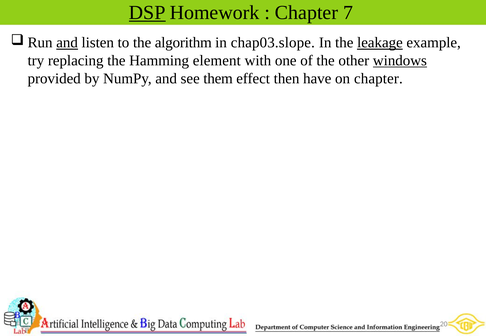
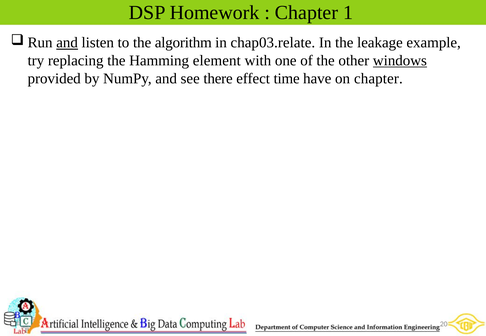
DSP underline: present -> none
7: 7 -> 1
chap03.slope: chap03.slope -> chap03.relate
leakage underline: present -> none
them: them -> there
then: then -> time
